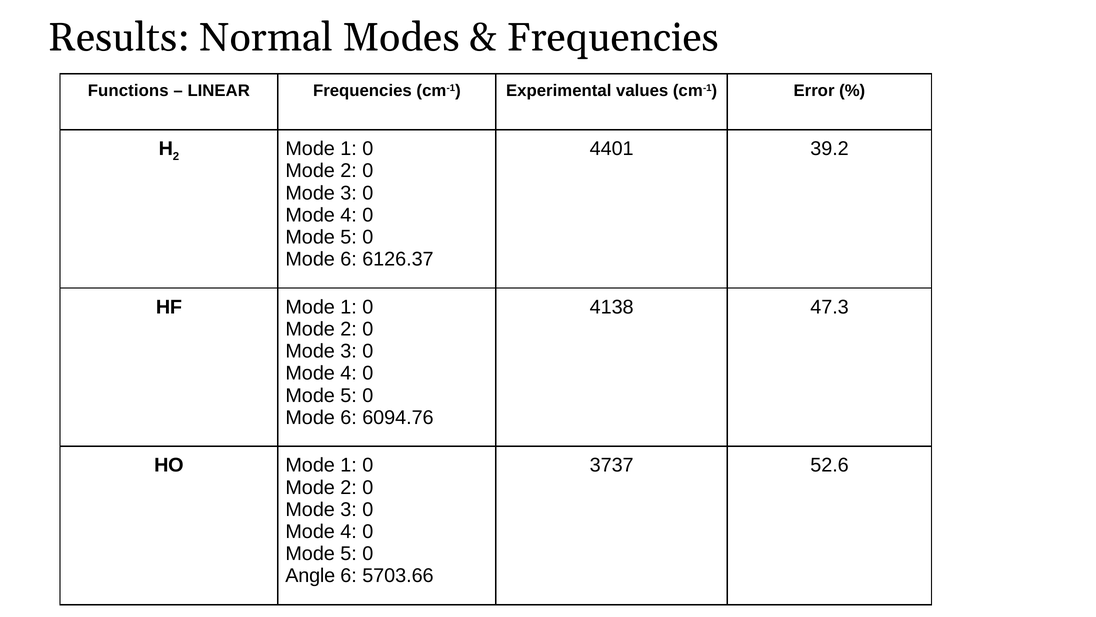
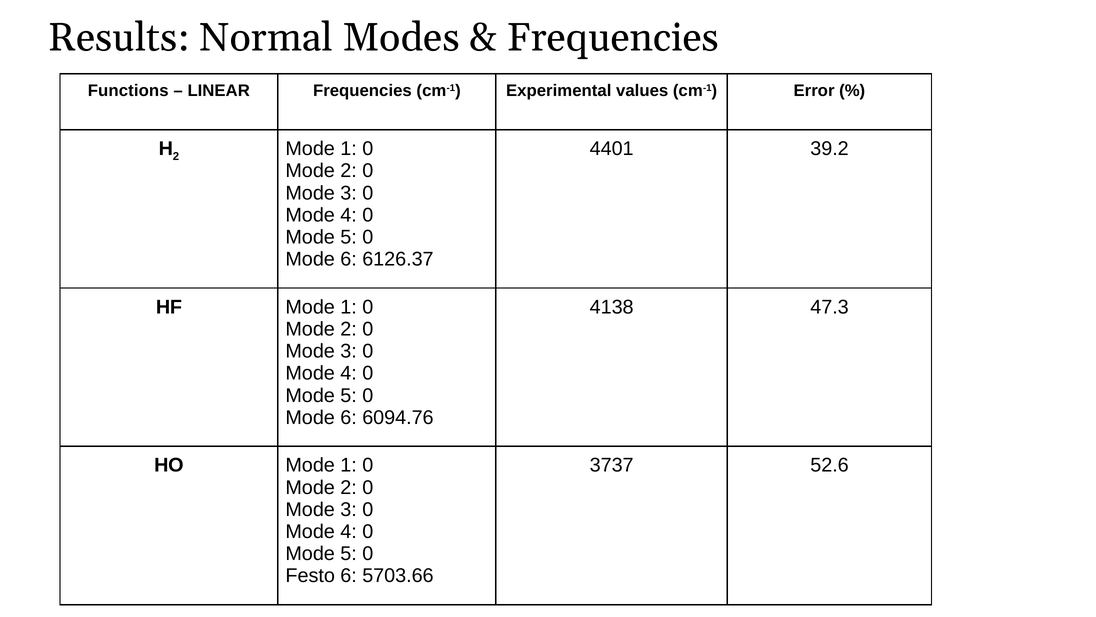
Angle: Angle -> Festo
